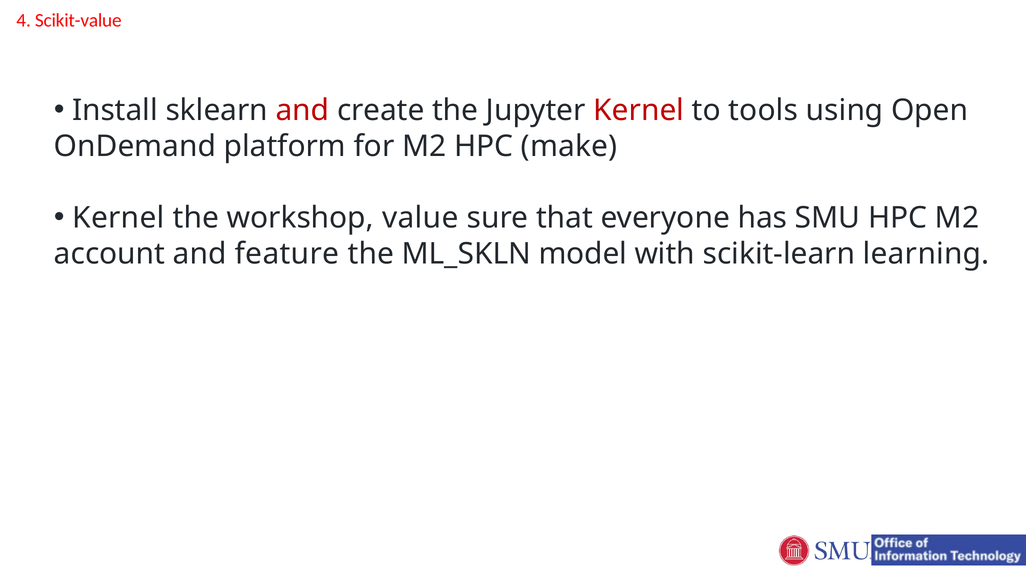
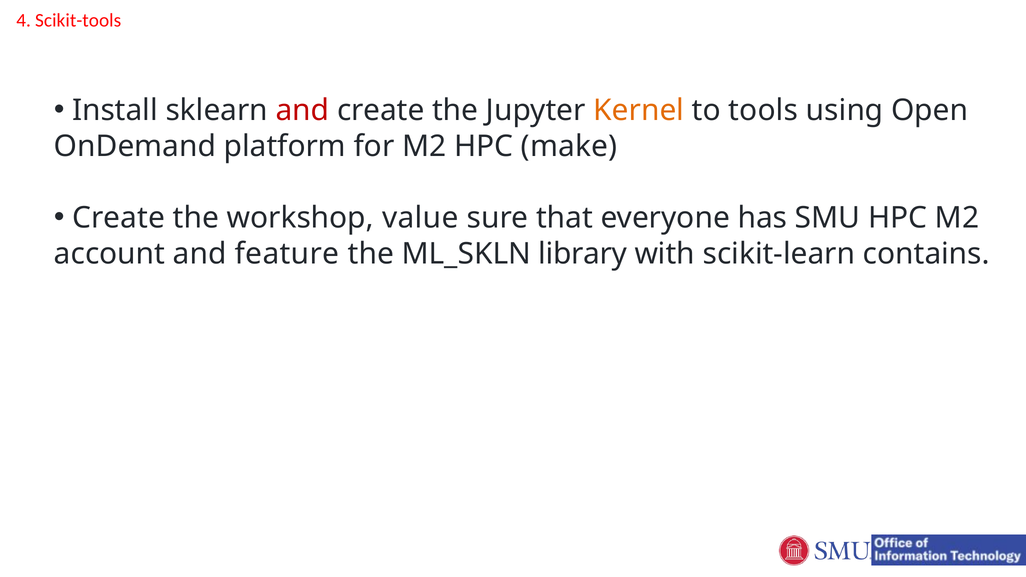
Scikit-value: Scikit-value -> Scikit-tools
Kernel at (639, 110) colour: red -> orange
Kernel at (118, 218): Kernel -> Create
model: model -> library
learning: learning -> contains
